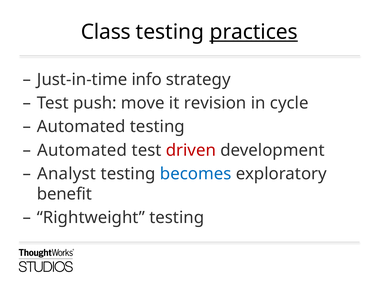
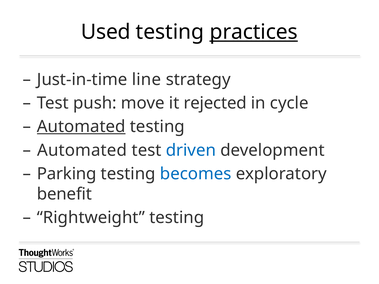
Class: Class -> Used
info: info -> line
revision: revision -> rejected
Automated at (81, 127) underline: none -> present
driven colour: red -> blue
Analyst: Analyst -> Parking
